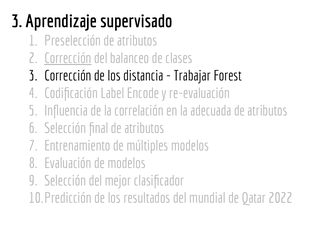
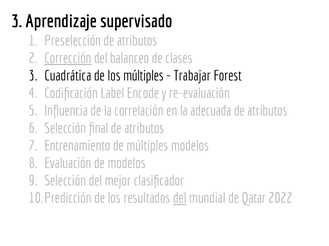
3 Corrección: Corrección -> Cuadrática
los distancia: distancia -> múltiples
del at (180, 199) underline: none -> present
